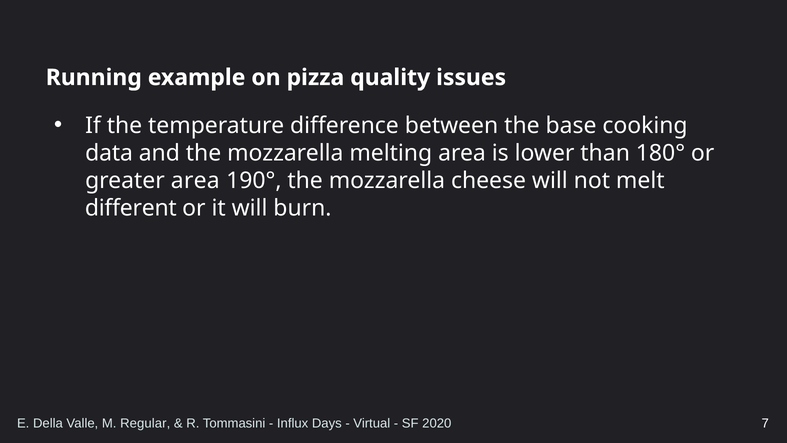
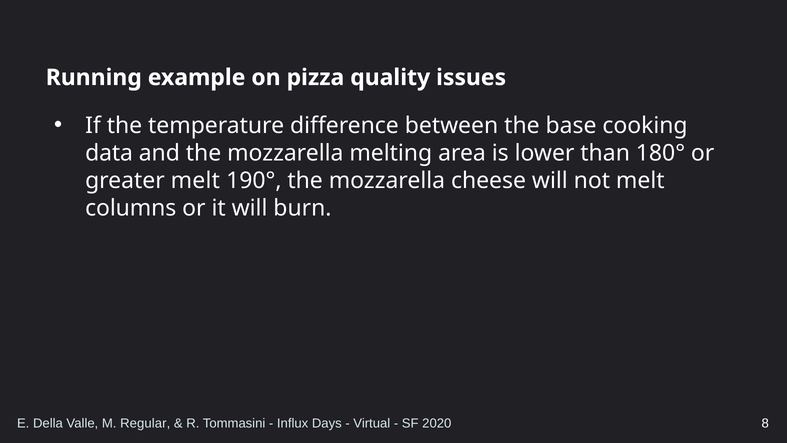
greater area: area -> melt
different: different -> columns
7: 7 -> 8
